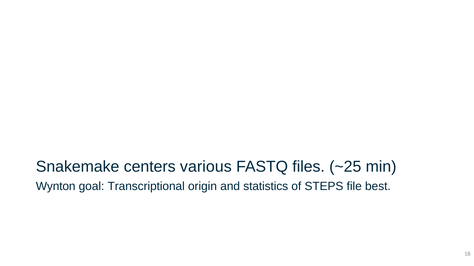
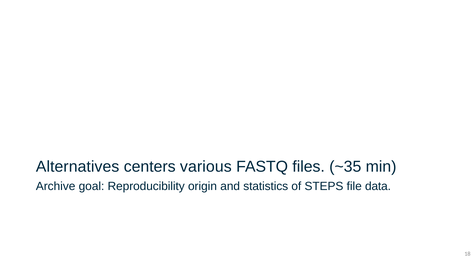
Snakemake: Snakemake -> Alternatives
~25: ~25 -> ~35
Wynton: Wynton -> Archive
Transcriptional: Transcriptional -> Reproducibility
best: best -> data
